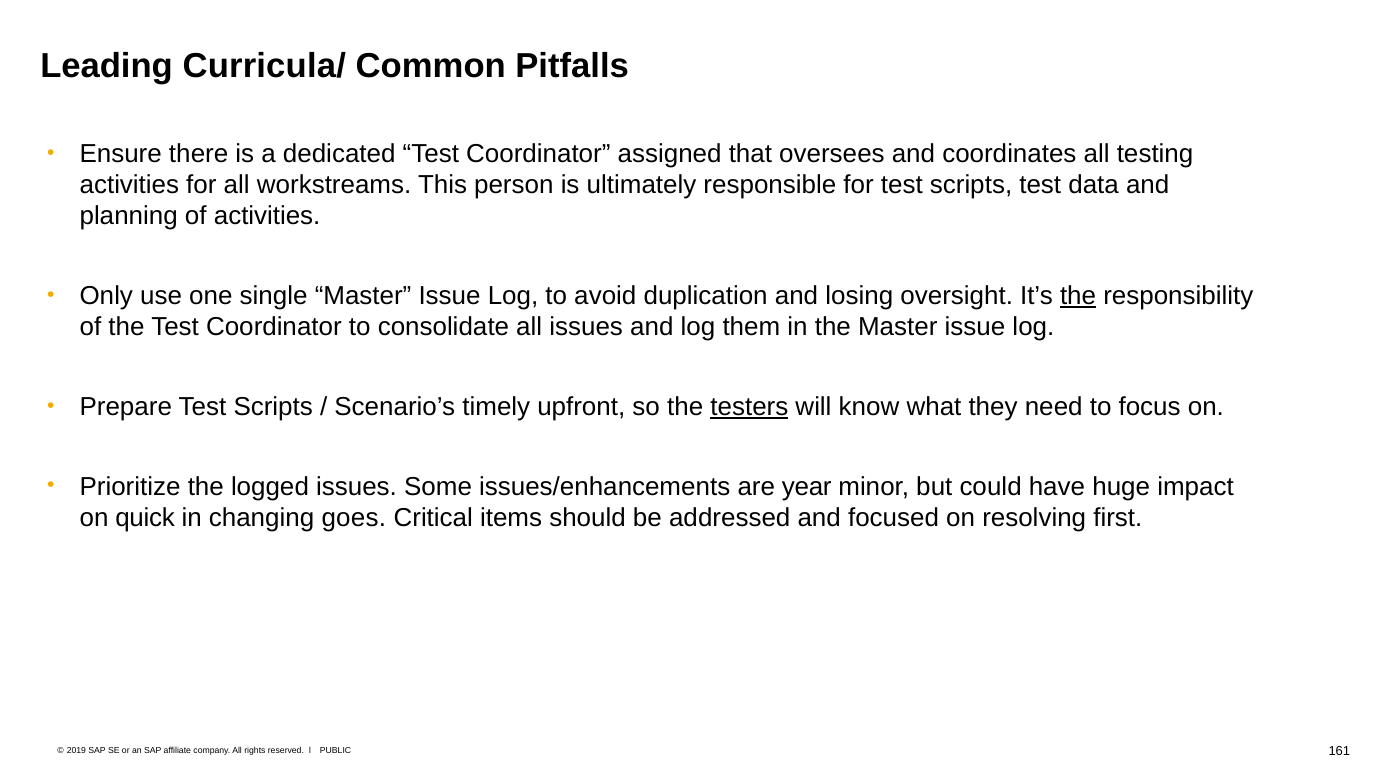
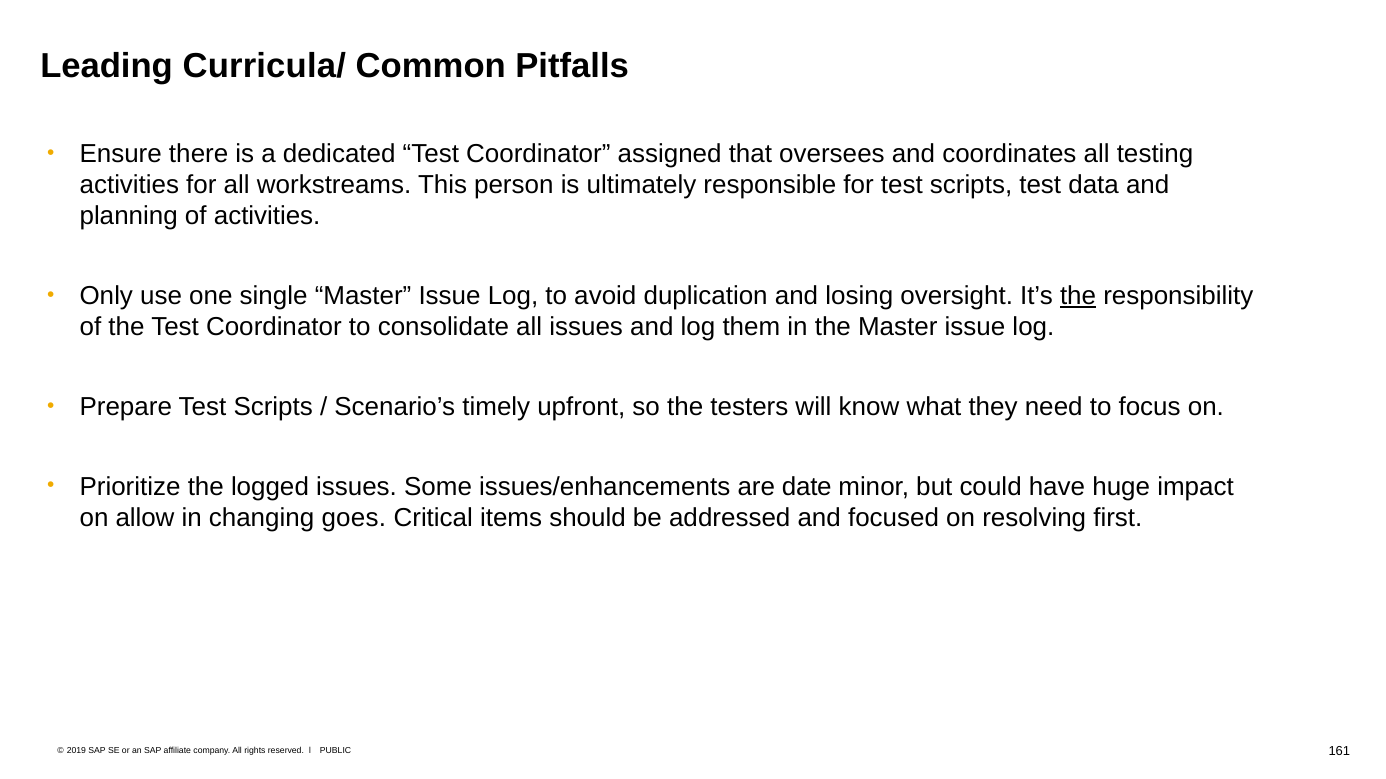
testers underline: present -> none
year: year -> date
quick: quick -> allow
